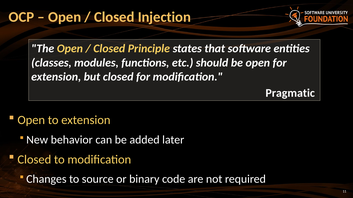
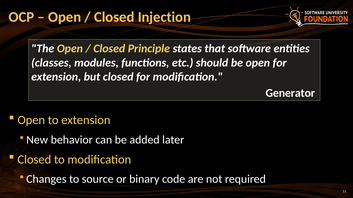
Pragmatic: Pragmatic -> Generator
